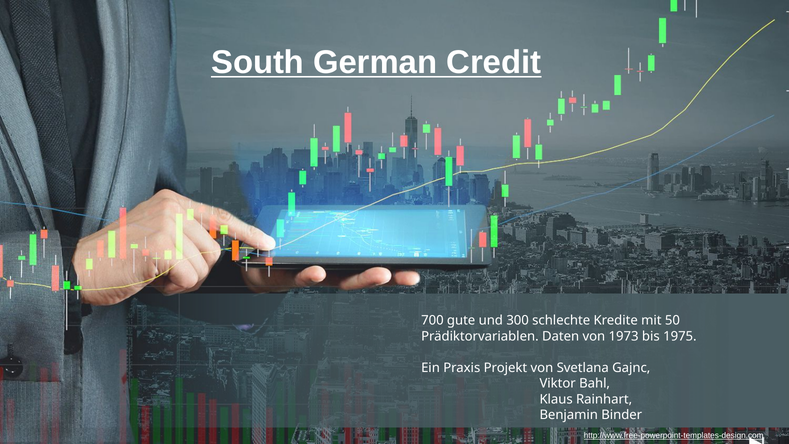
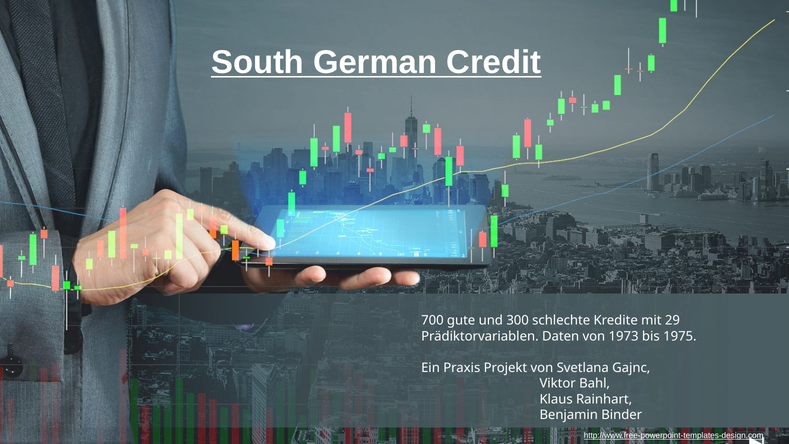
50: 50 -> 29
